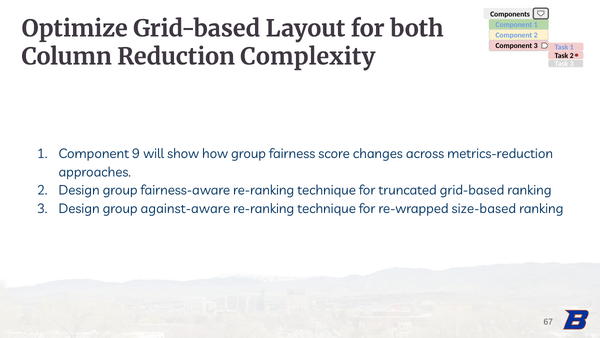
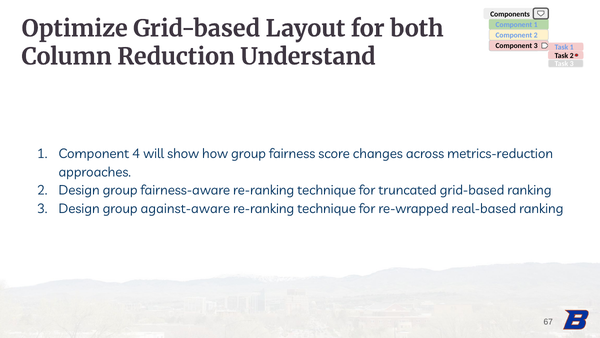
Complexity: Complexity -> Understand
9: 9 -> 4
size-based: size-based -> real-based
